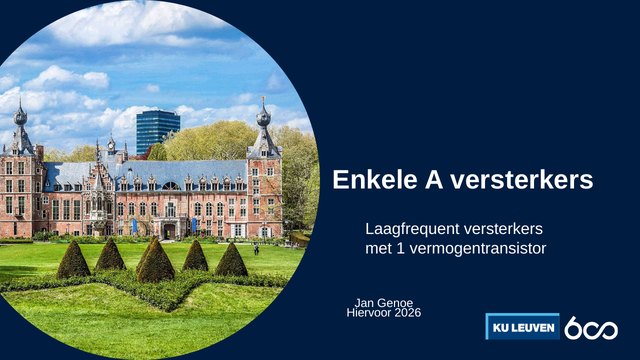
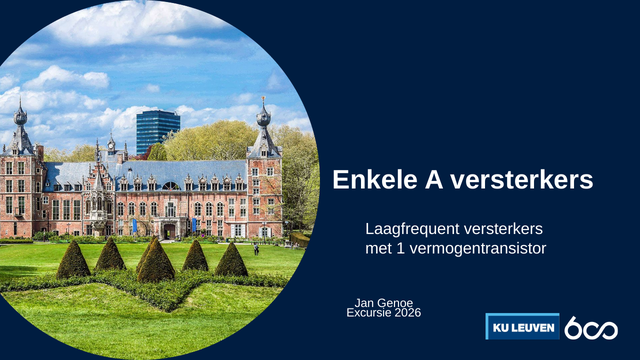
Hiervoor: Hiervoor -> Excursie
